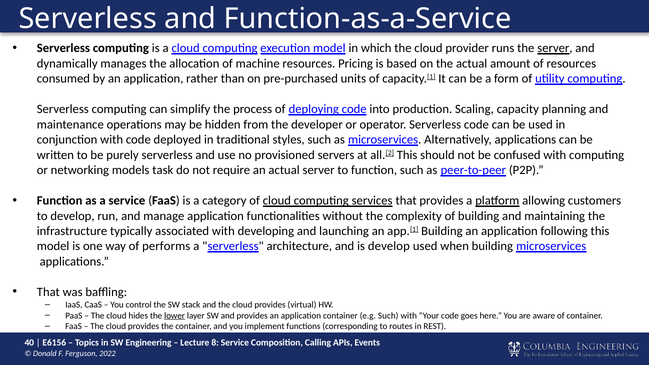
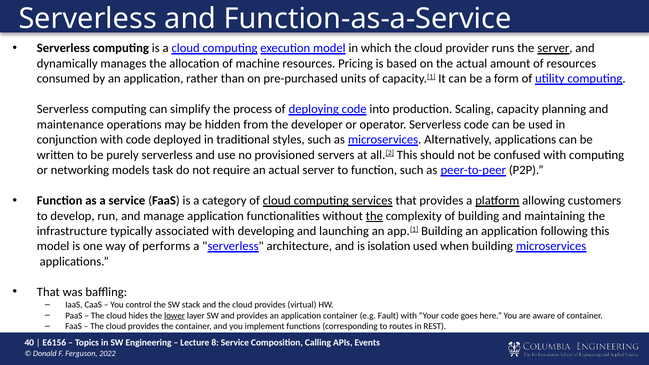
the at (374, 216) underline: none -> present
is develop: develop -> isolation
e.g Such: Such -> Fault
